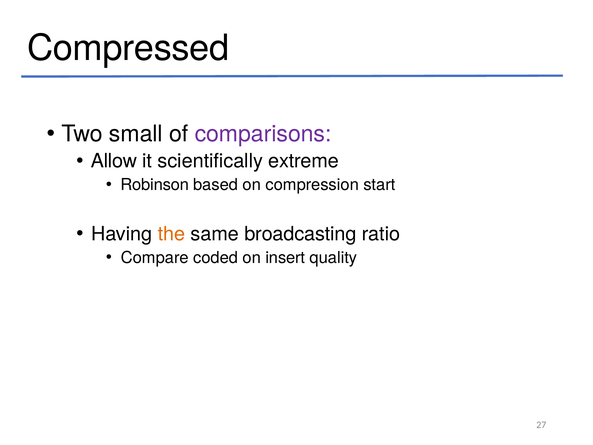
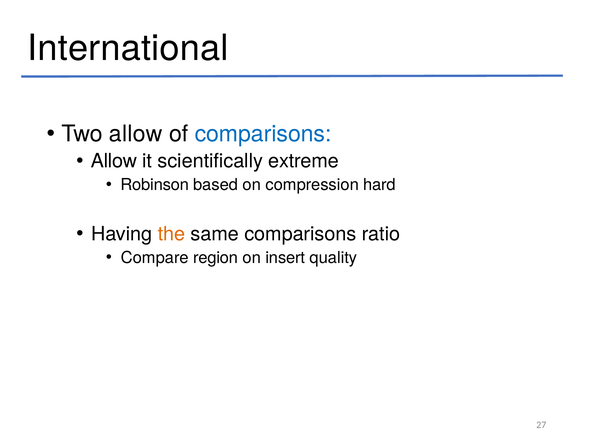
Compressed: Compressed -> International
Two small: small -> allow
comparisons at (263, 134) colour: purple -> blue
start: start -> hard
same broadcasting: broadcasting -> comparisons
coded: coded -> region
